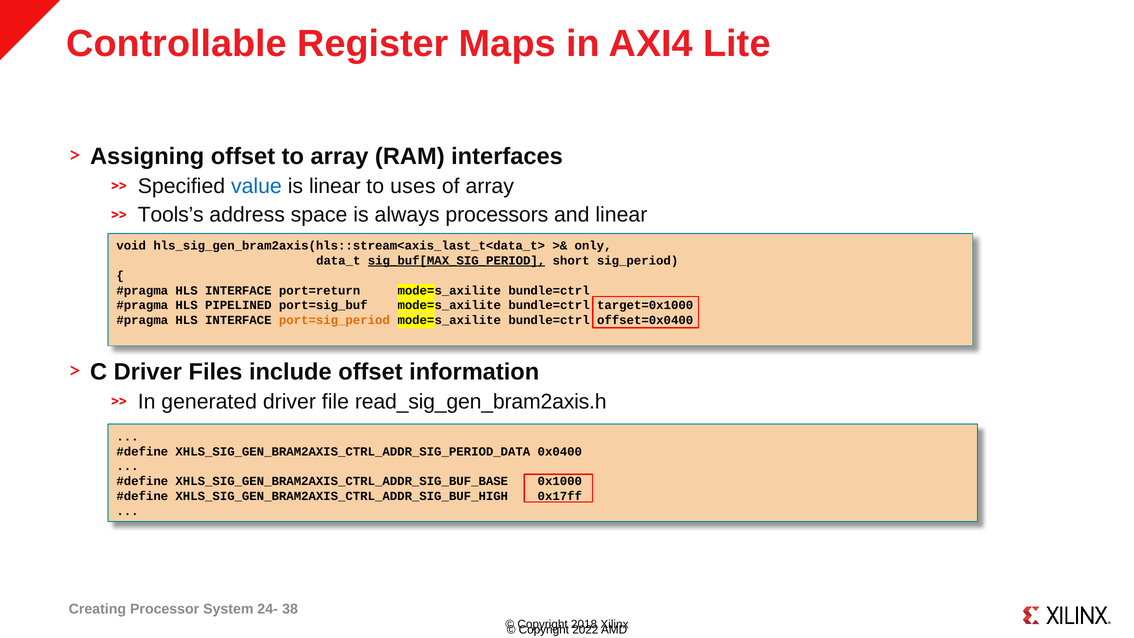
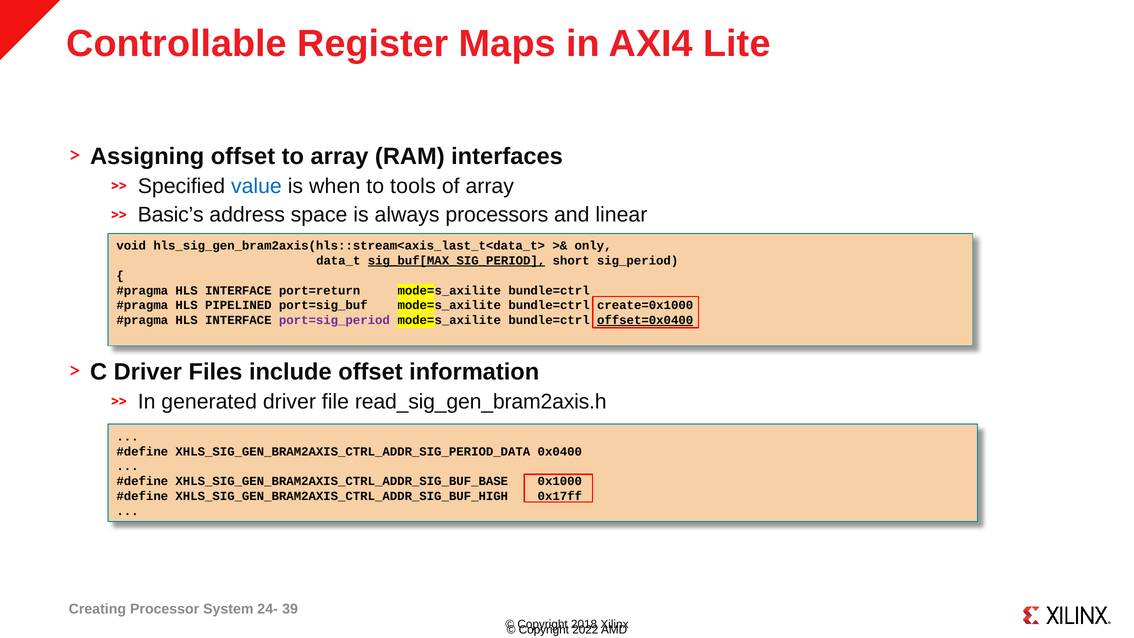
is linear: linear -> when
uses: uses -> tools
Tools’s: Tools’s -> Basic’s
target=0x1000: target=0x1000 -> create=0x1000
port=sig_period colour: orange -> purple
offset=0x0400 underline: none -> present
38: 38 -> 39
